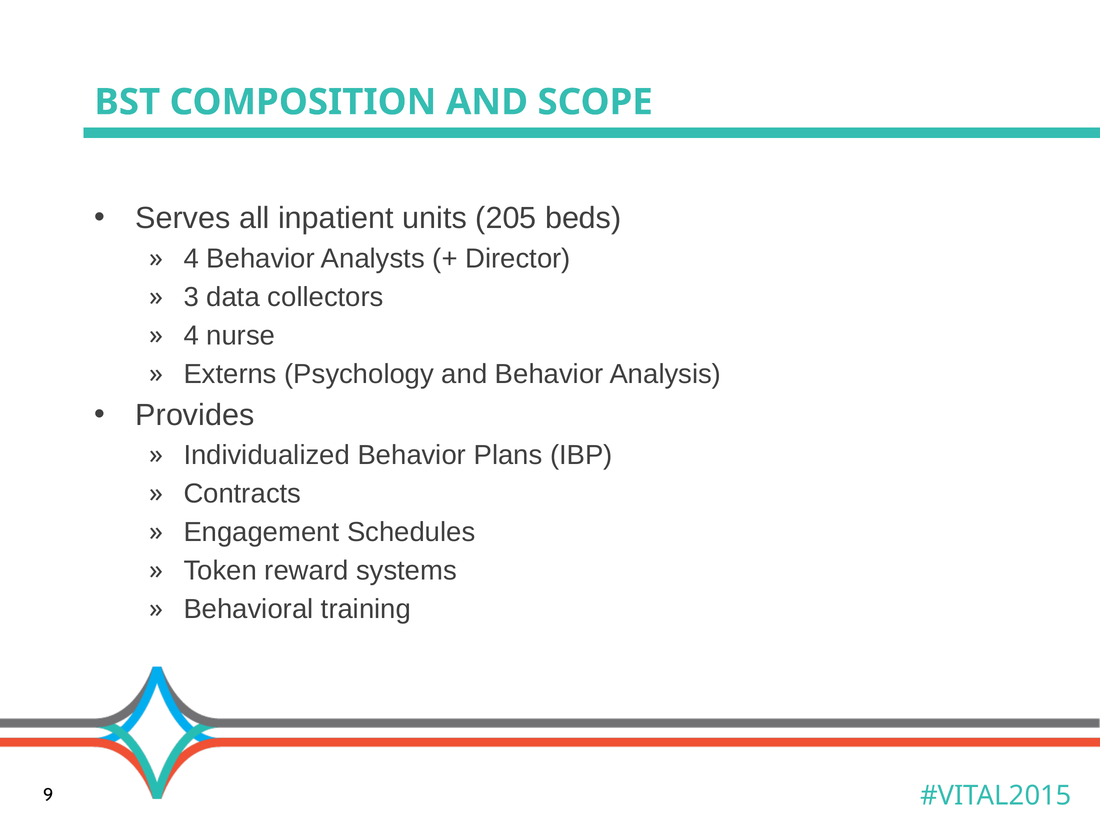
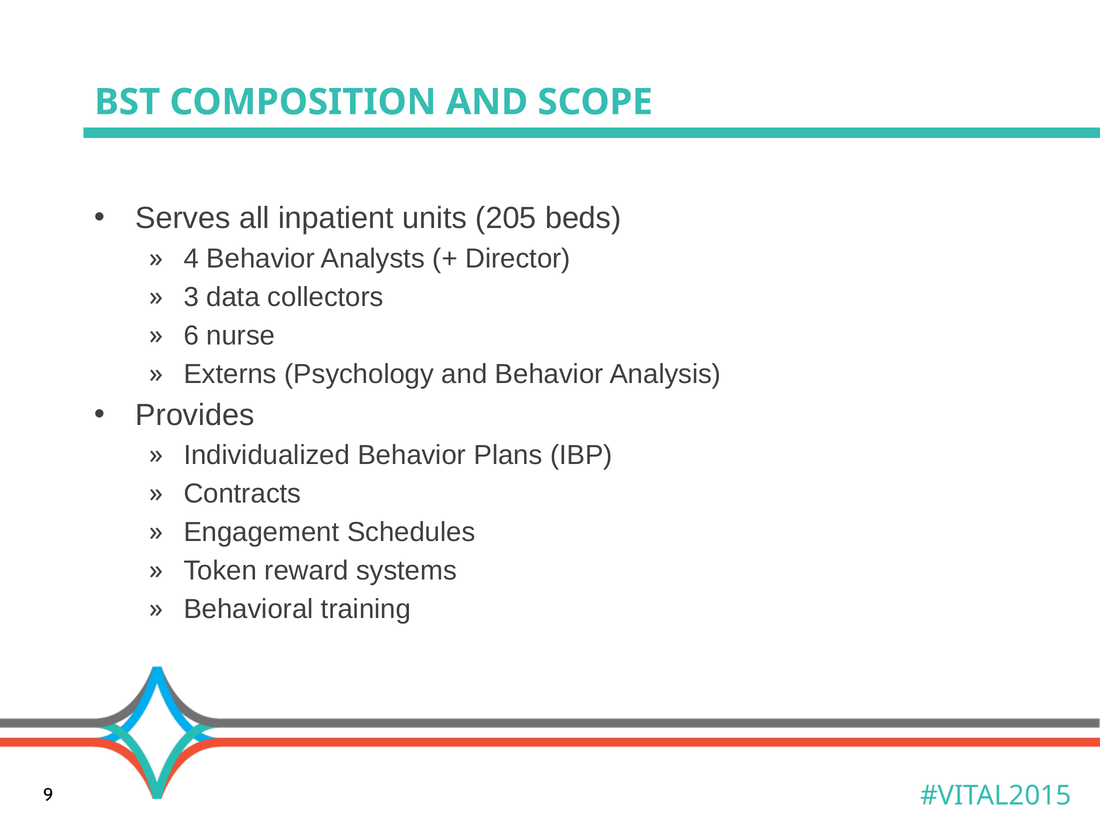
4 at (191, 336): 4 -> 6
